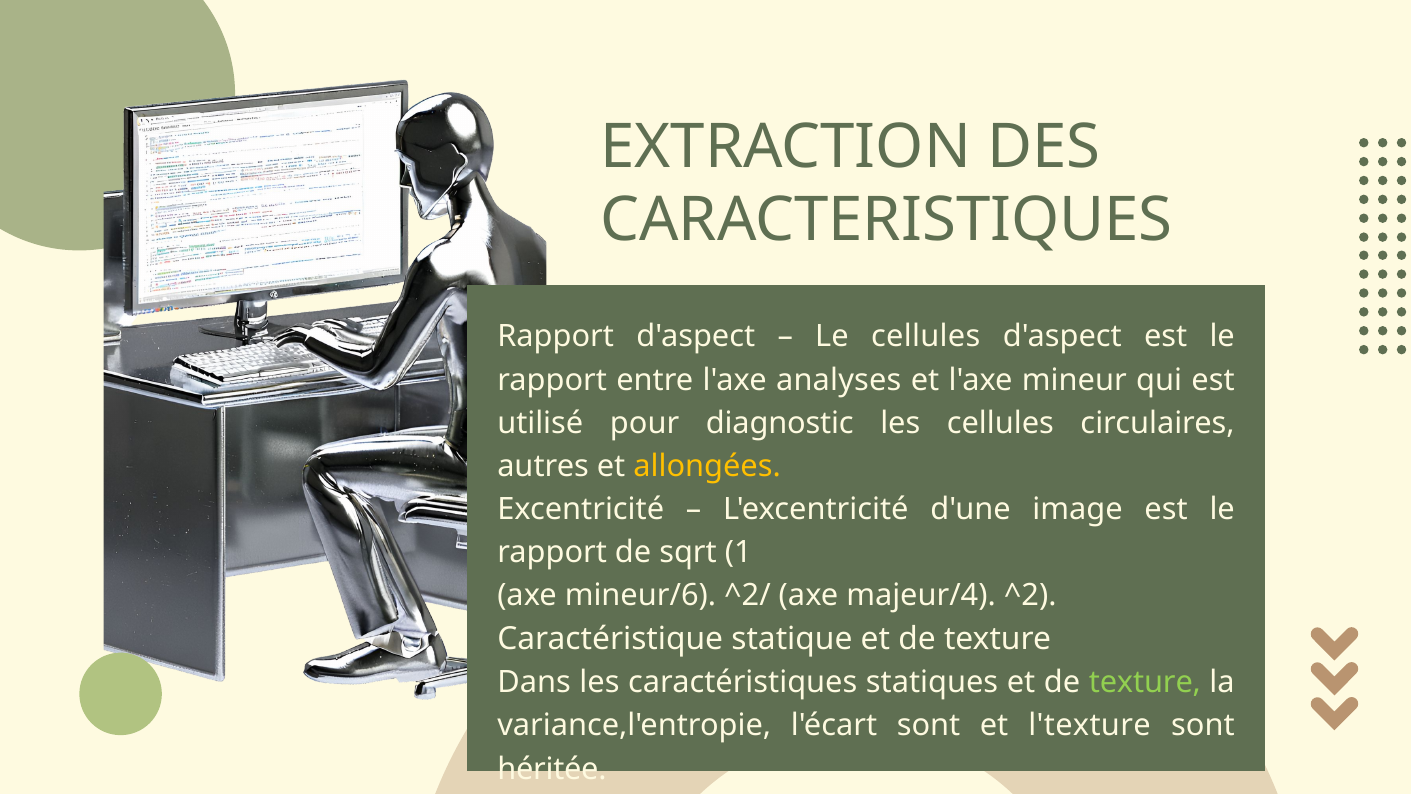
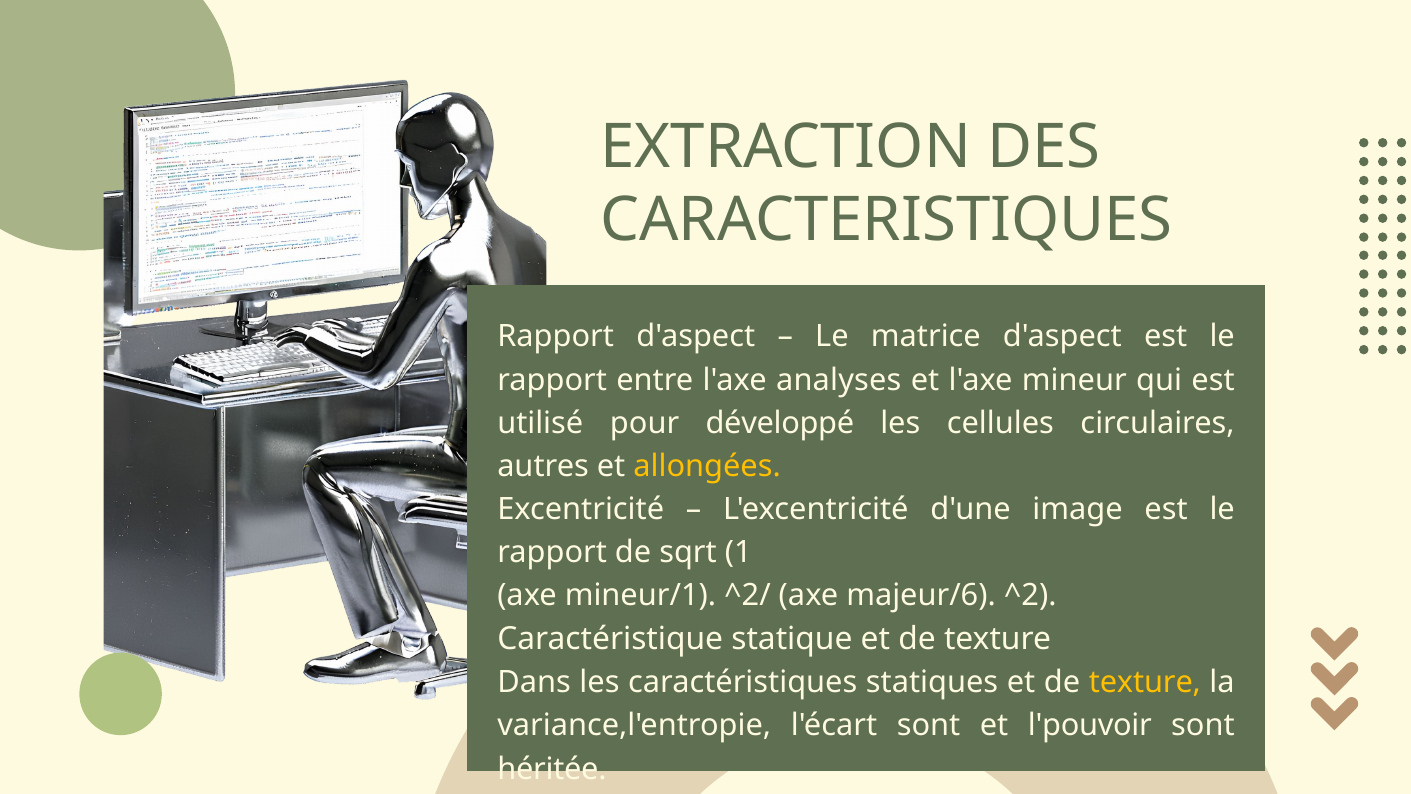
Le cellules: cellules -> matrice
diagnostic: diagnostic -> développé
mineur/6: mineur/6 -> mineur/1
majeur/4: majeur/4 -> majeur/6
texture at (1145, 682) colour: light green -> yellow
l'texture: l'texture -> l'pouvoir
